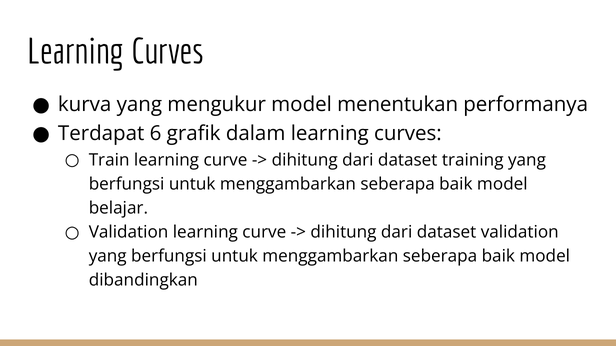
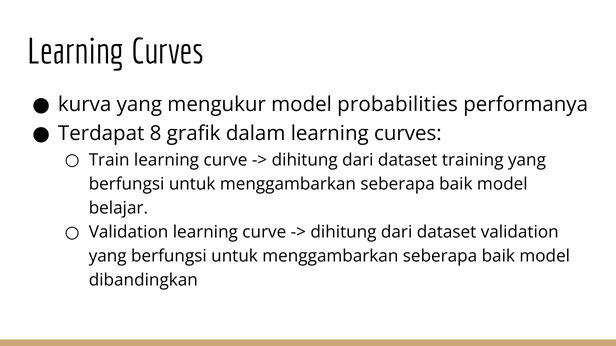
menentukan: menentukan -> probabilities
6: 6 -> 8
